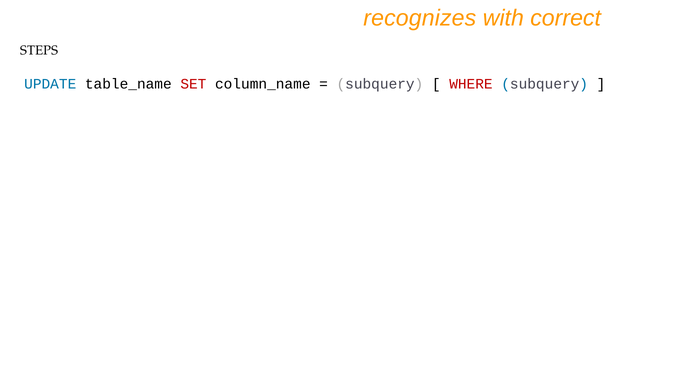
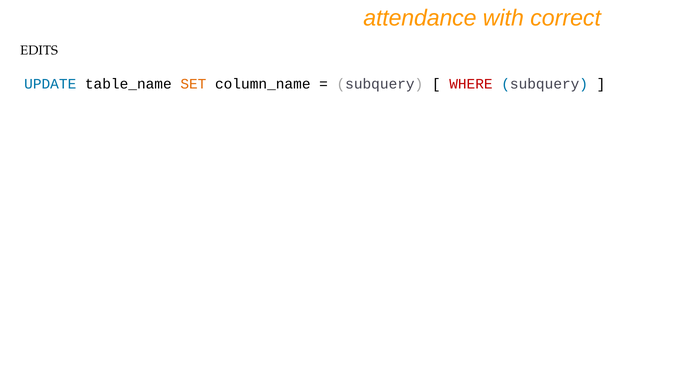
recognizes: recognizes -> attendance
STEPS: STEPS -> EDITS
SET colour: red -> orange
